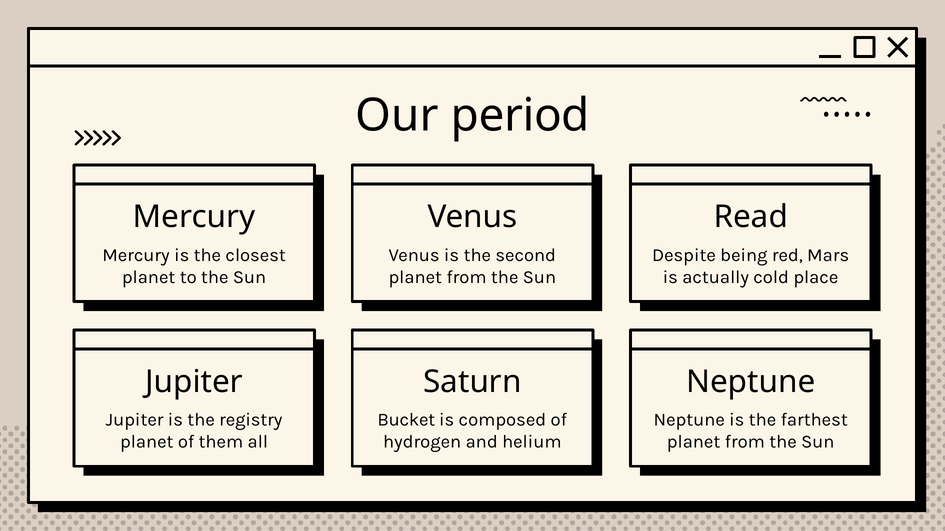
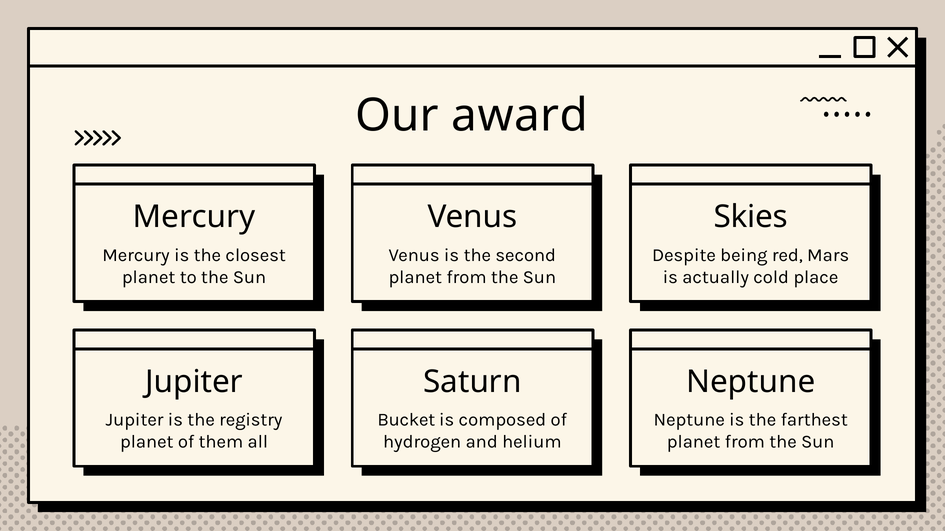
period: period -> award
Read: Read -> Skies
